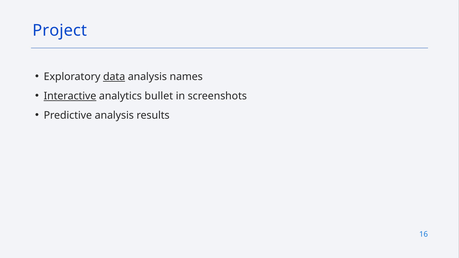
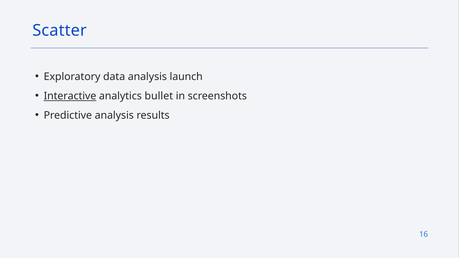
Project: Project -> Scatter
data underline: present -> none
names: names -> launch
